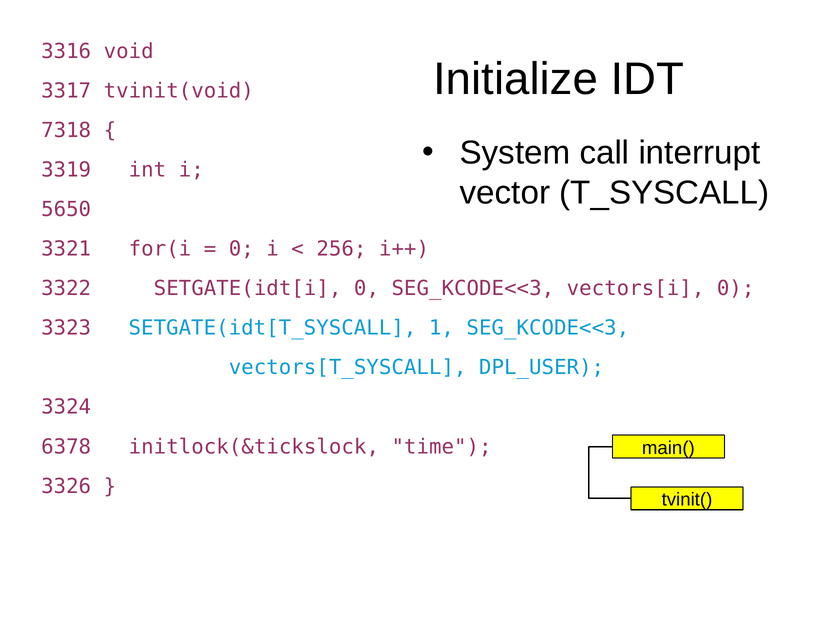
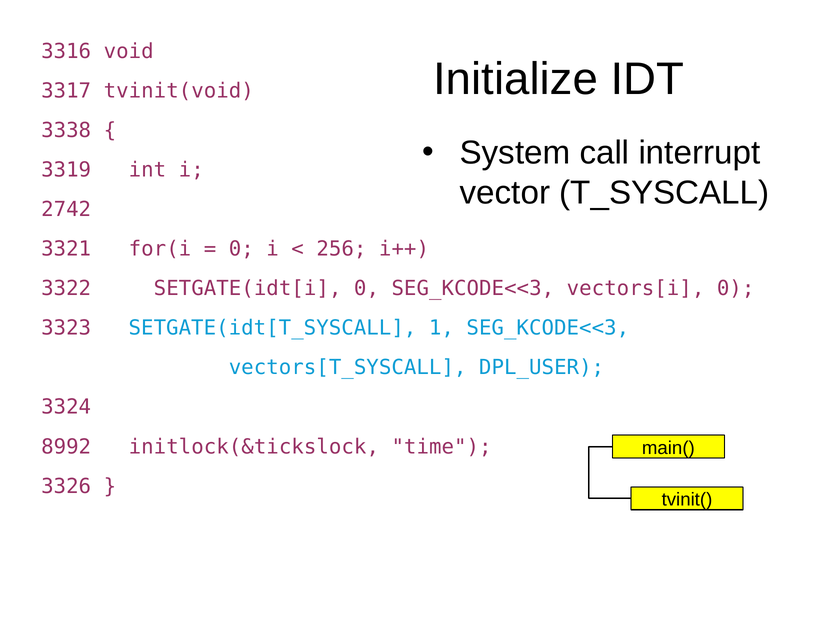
7318: 7318 -> 3338
5650: 5650 -> 2742
6378: 6378 -> 8992
